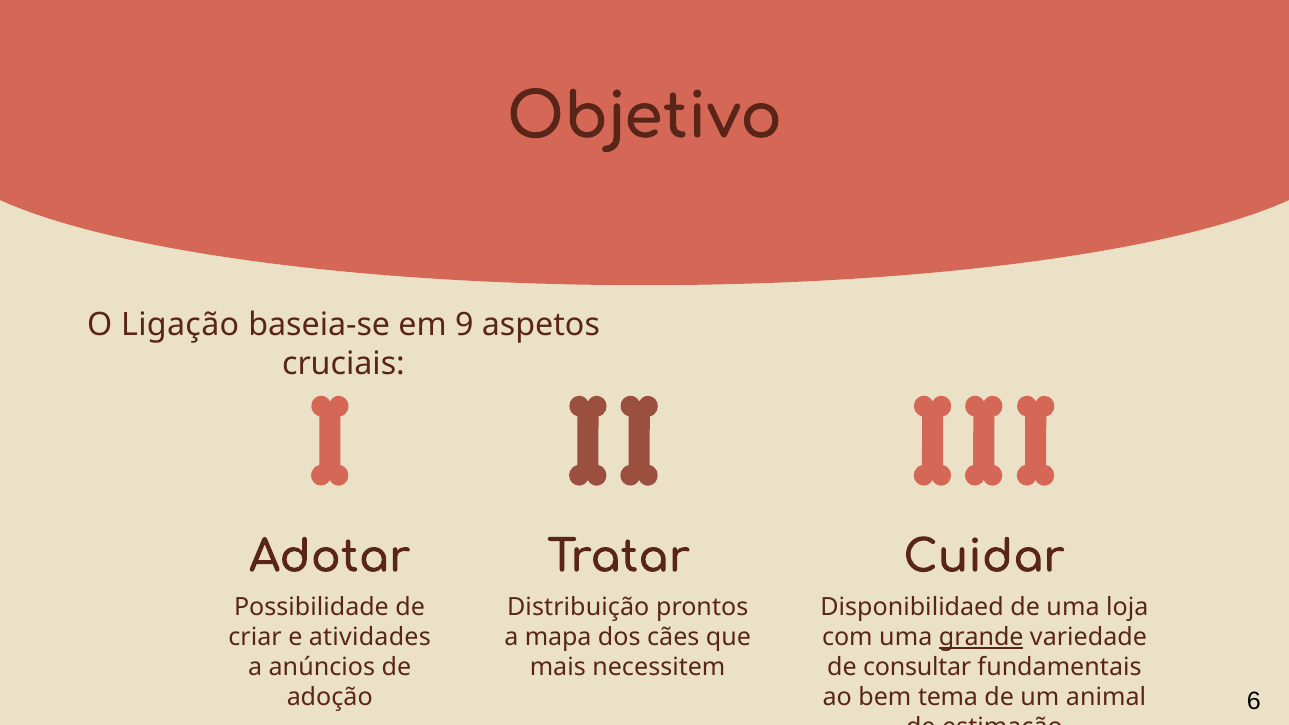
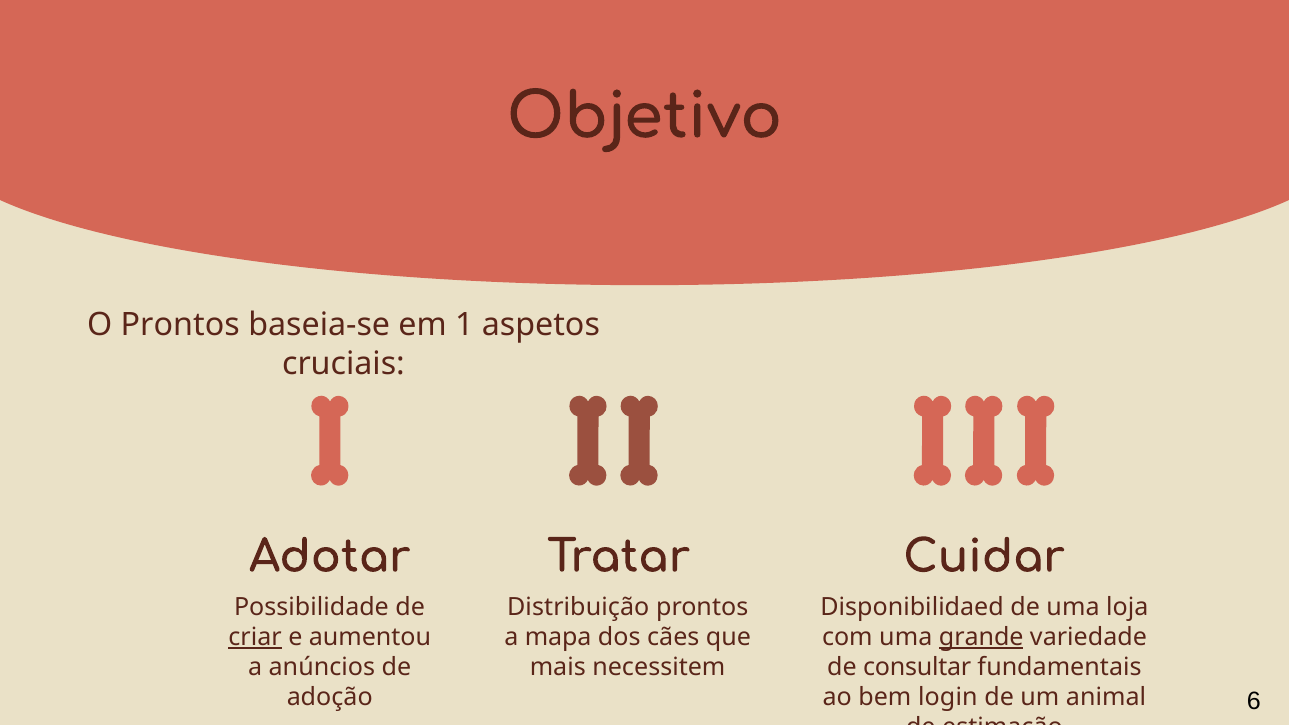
O Ligação: Ligação -> Prontos
9: 9 -> 1
criar underline: none -> present
atividades: atividades -> aumentou
tema: tema -> login
